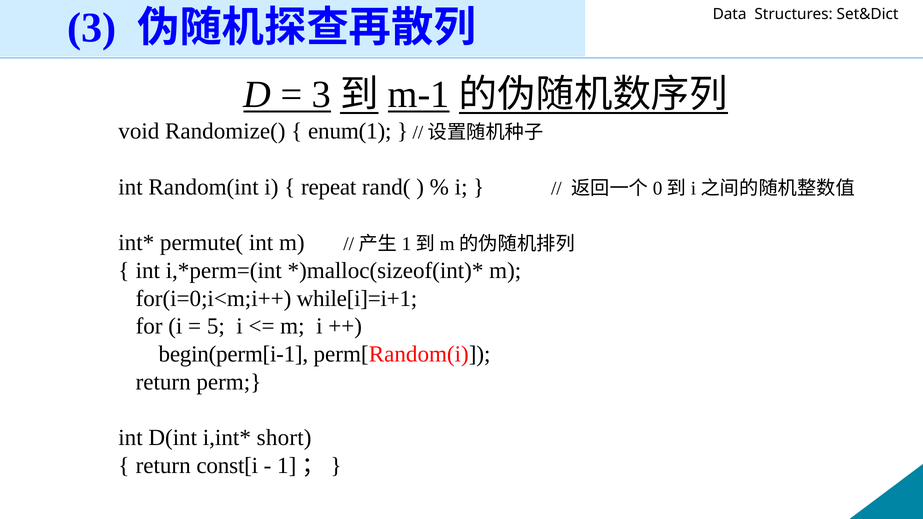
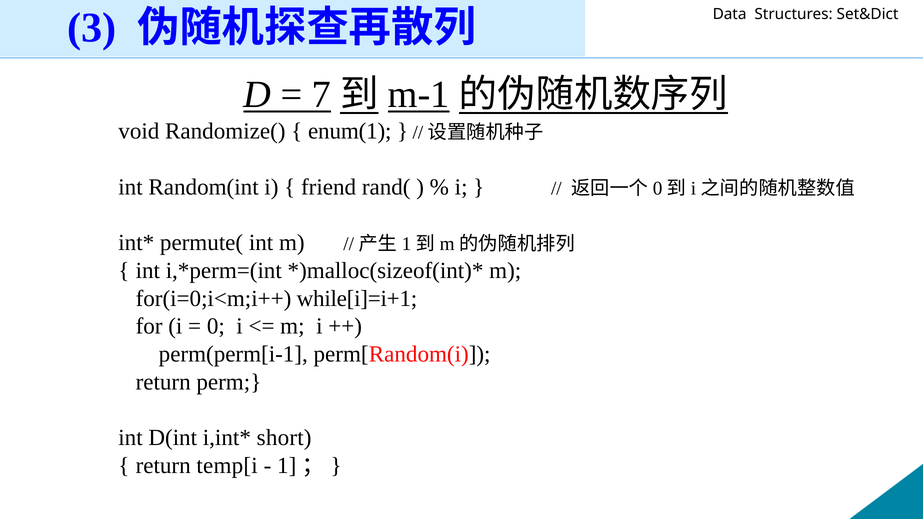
3 at (321, 95): 3 -> 7
repeat: repeat -> friend
5: 5 -> 0
begin(perm[i-1: begin(perm[i-1 -> perm(perm[i-1
const[i: const[i -> temp[i
